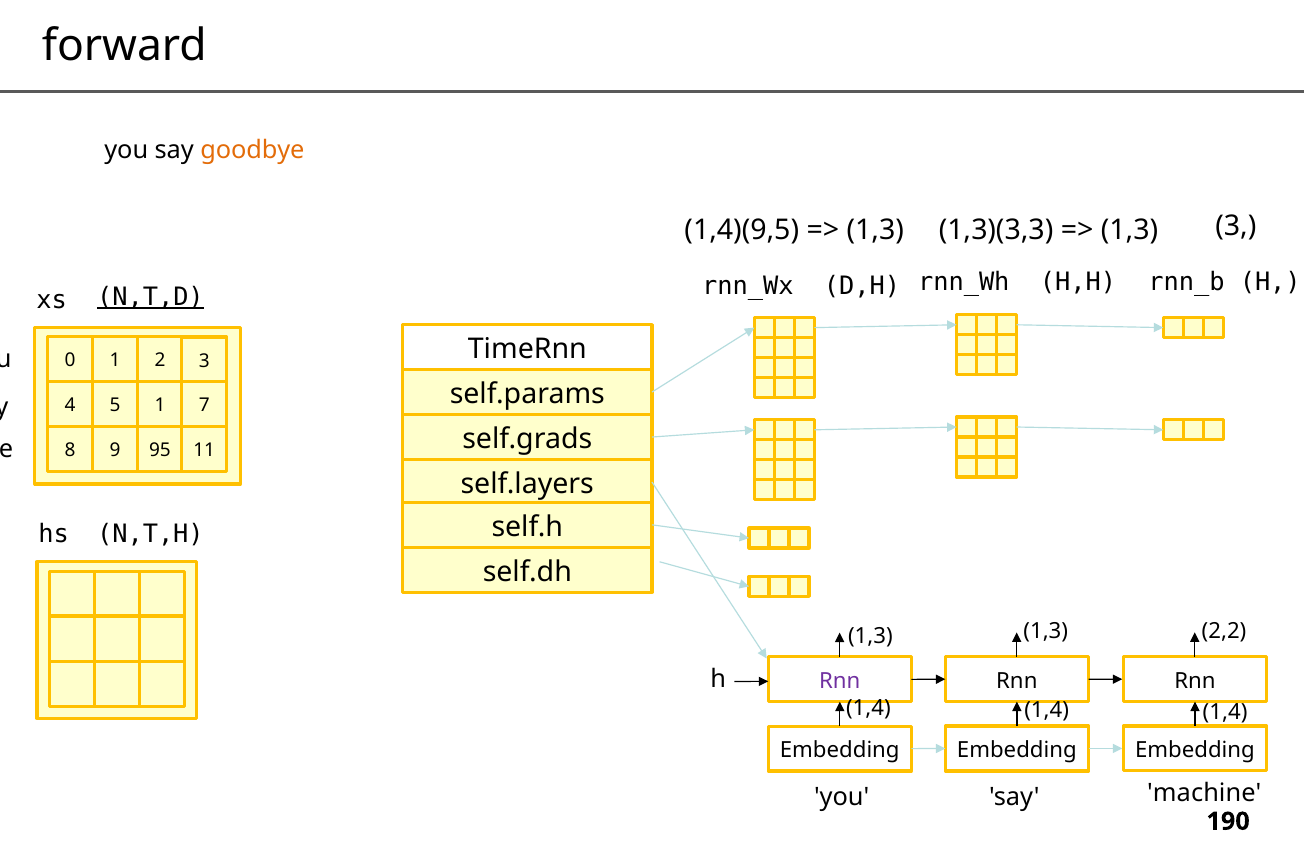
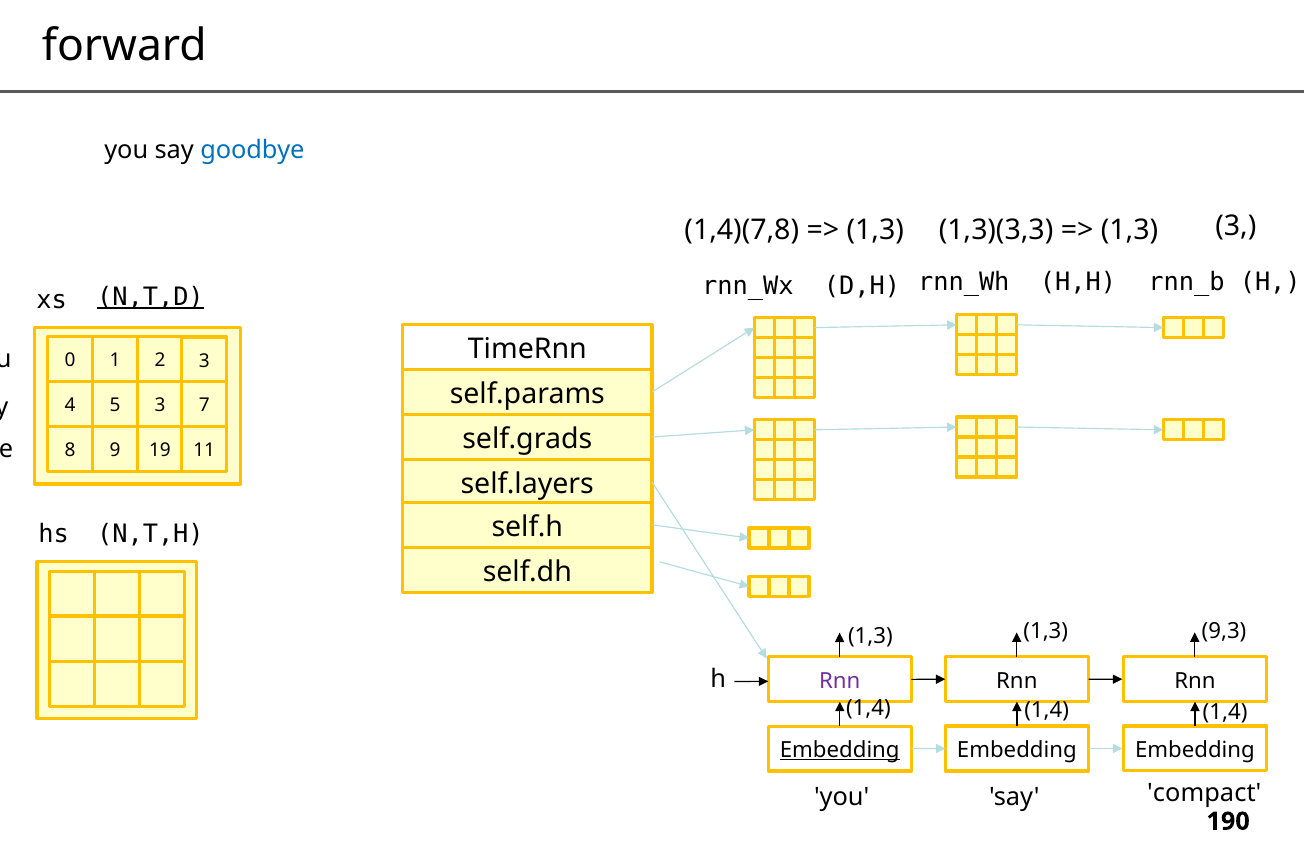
goodbye at (252, 150) colour: orange -> blue
1,4)(9,5: 1,4)(9,5 -> 1,4)(7,8
5 1: 1 -> 3
95: 95 -> 19
2,2: 2,2 -> 9,3
Embedding at (840, 751) underline: none -> present
machine: machine -> compact
